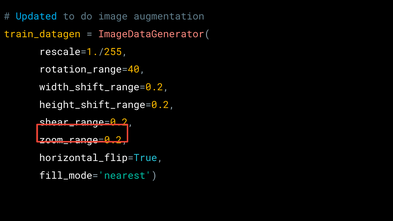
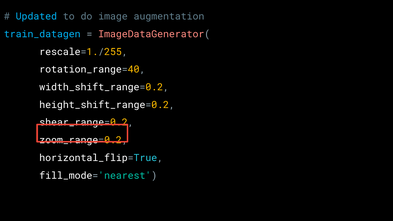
train_datagen colour: yellow -> light blue
